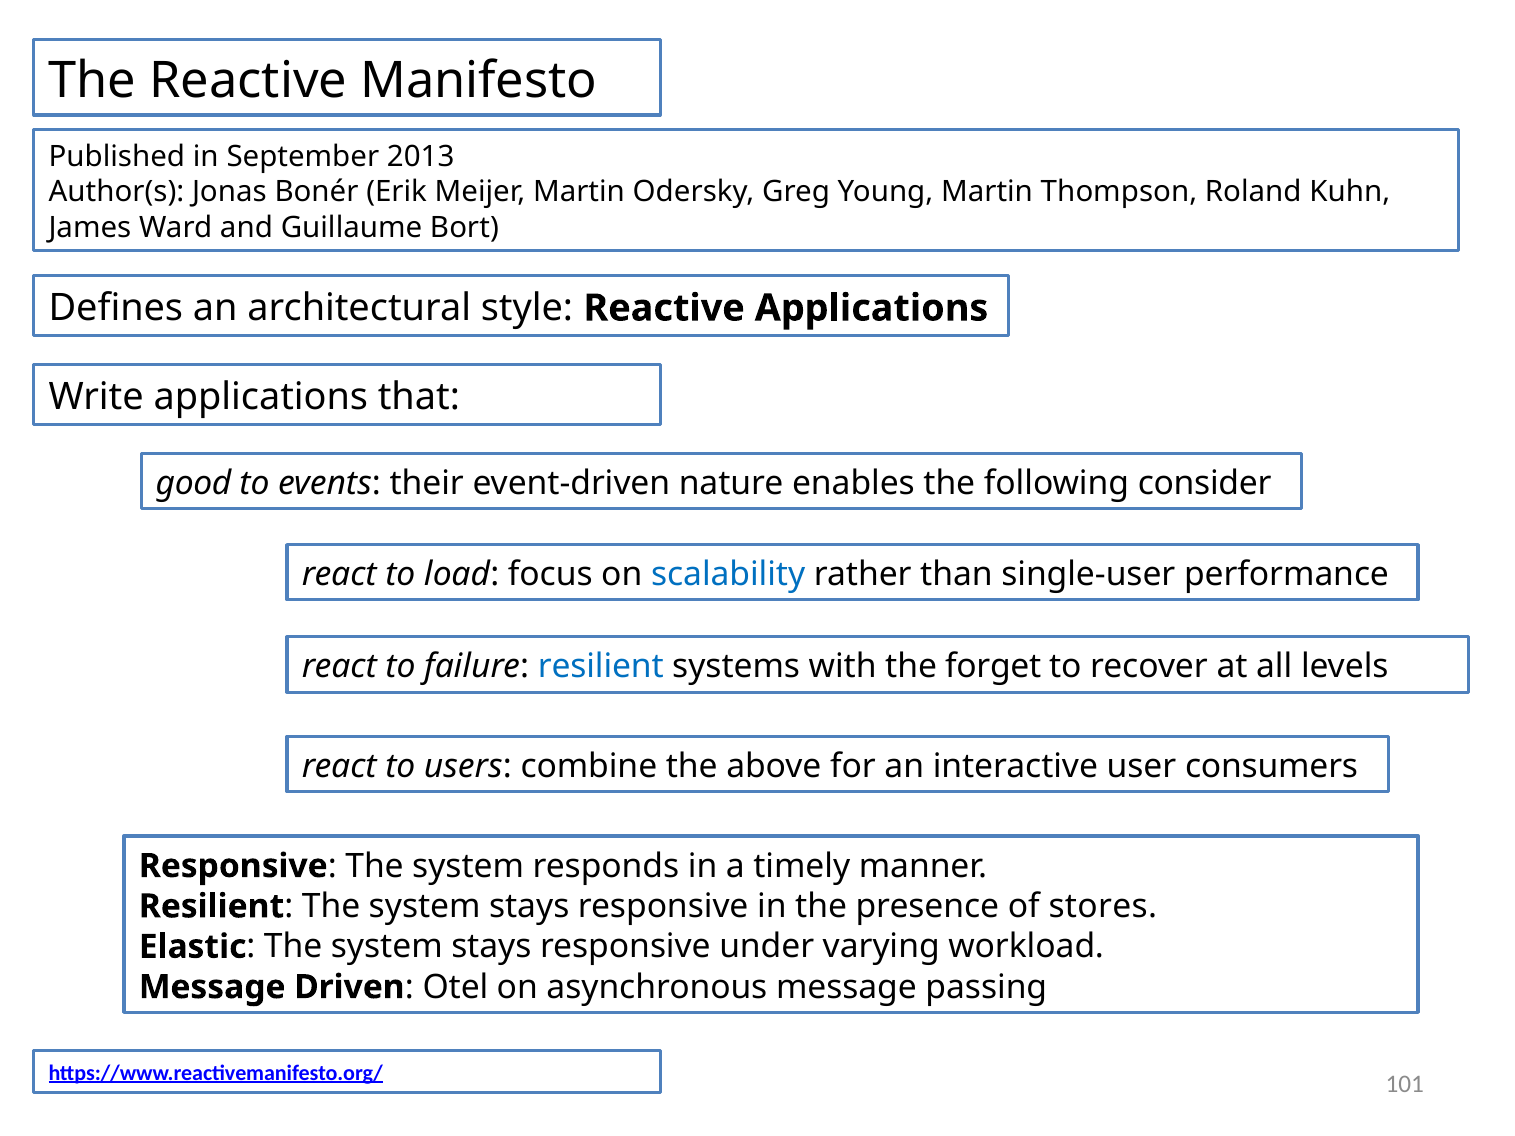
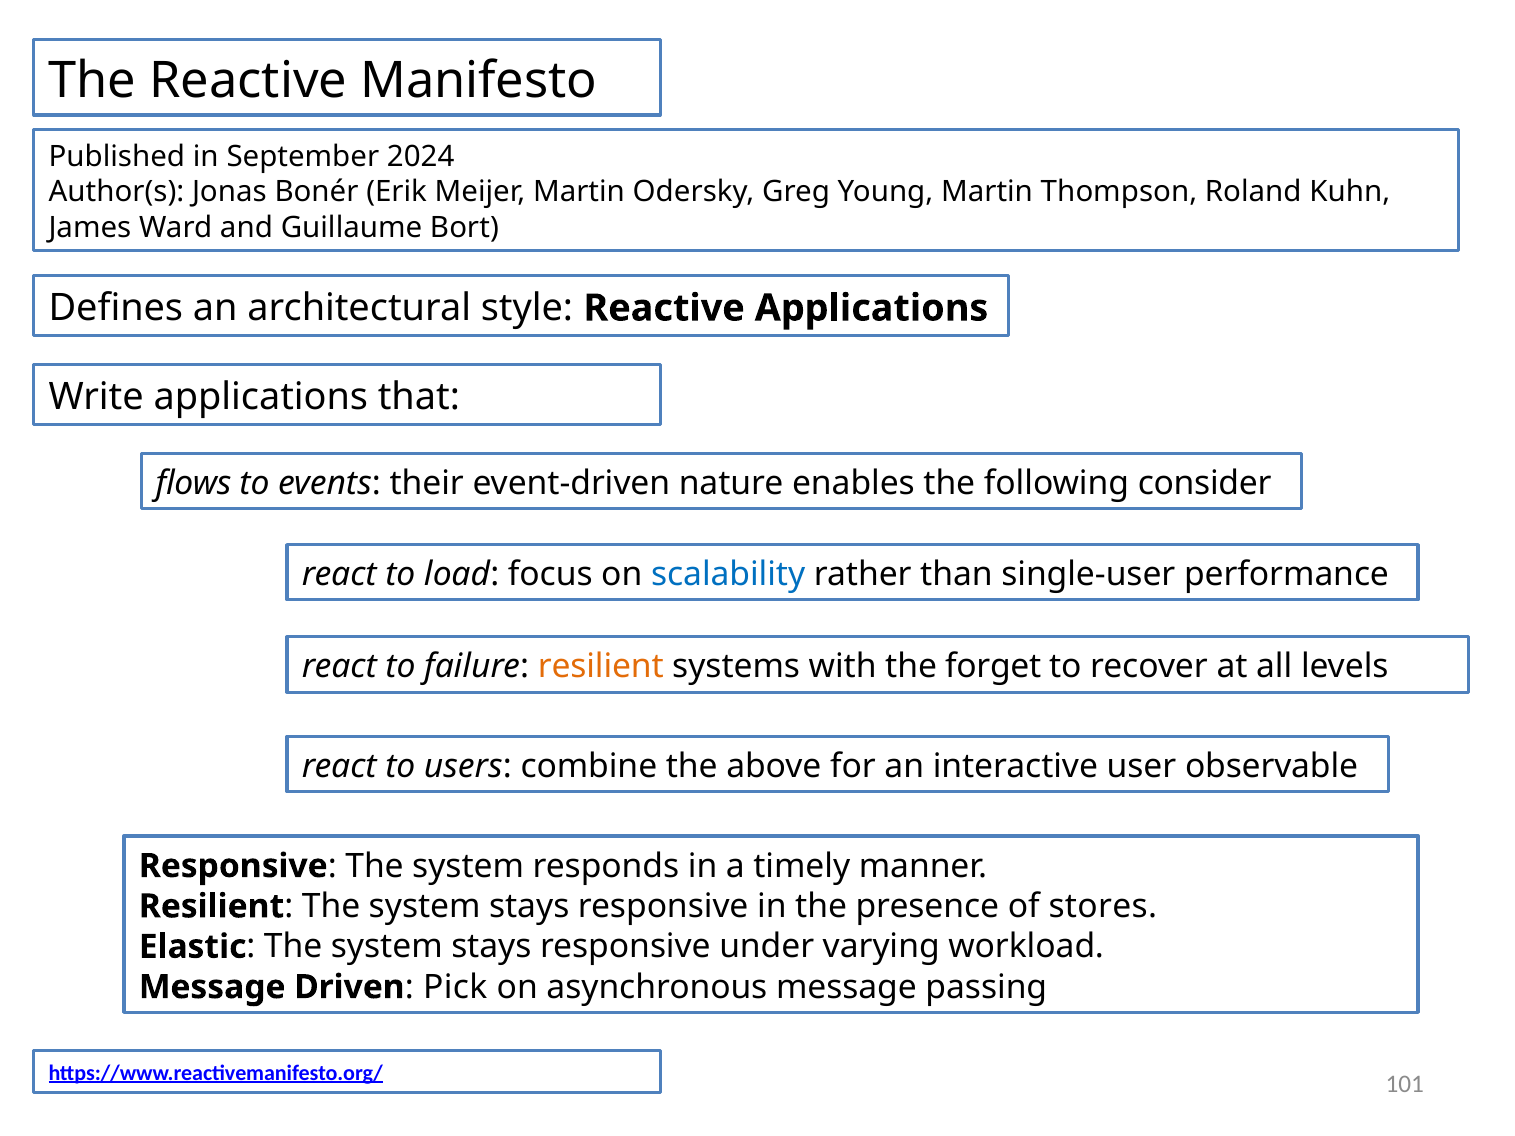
2013: 2013 -> 2024
good: good -> flows
resilient at (601, 667) colour: blue -> orange
consumers: consumers -> observable
Otel: Otel -> Pick
